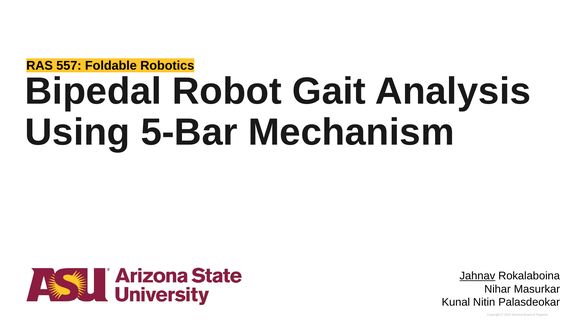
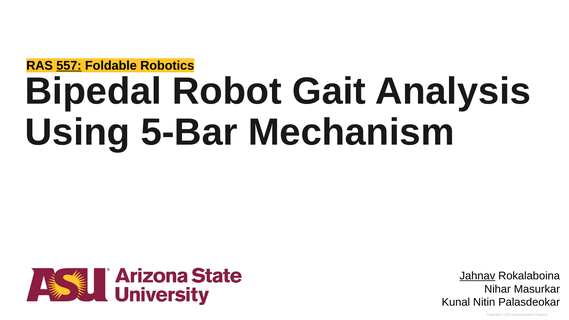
557 underline: none -> present
